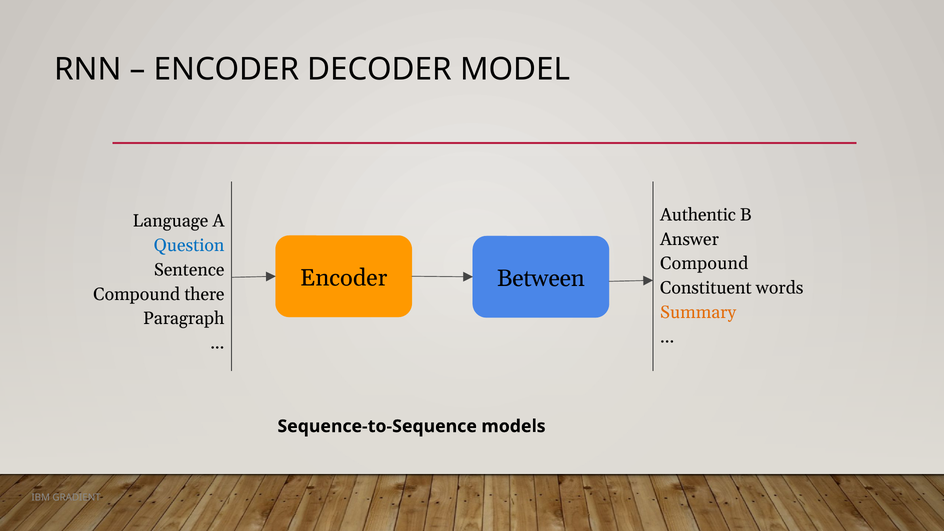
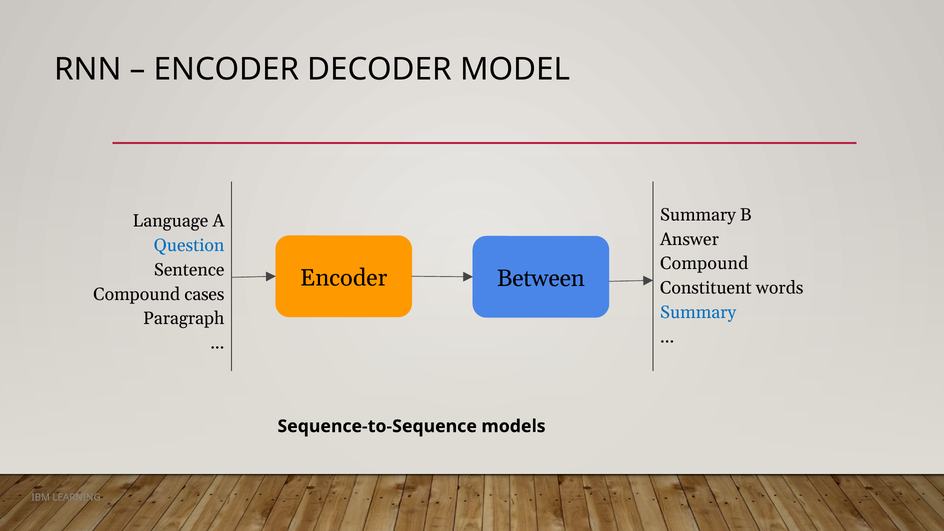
Authentic at (698, 215): Authentic -> Summary
there: there -> cases
Summary at (698, 312) colour: orange -> blue
GRADIENT: GRADIENT -> LEARNING
